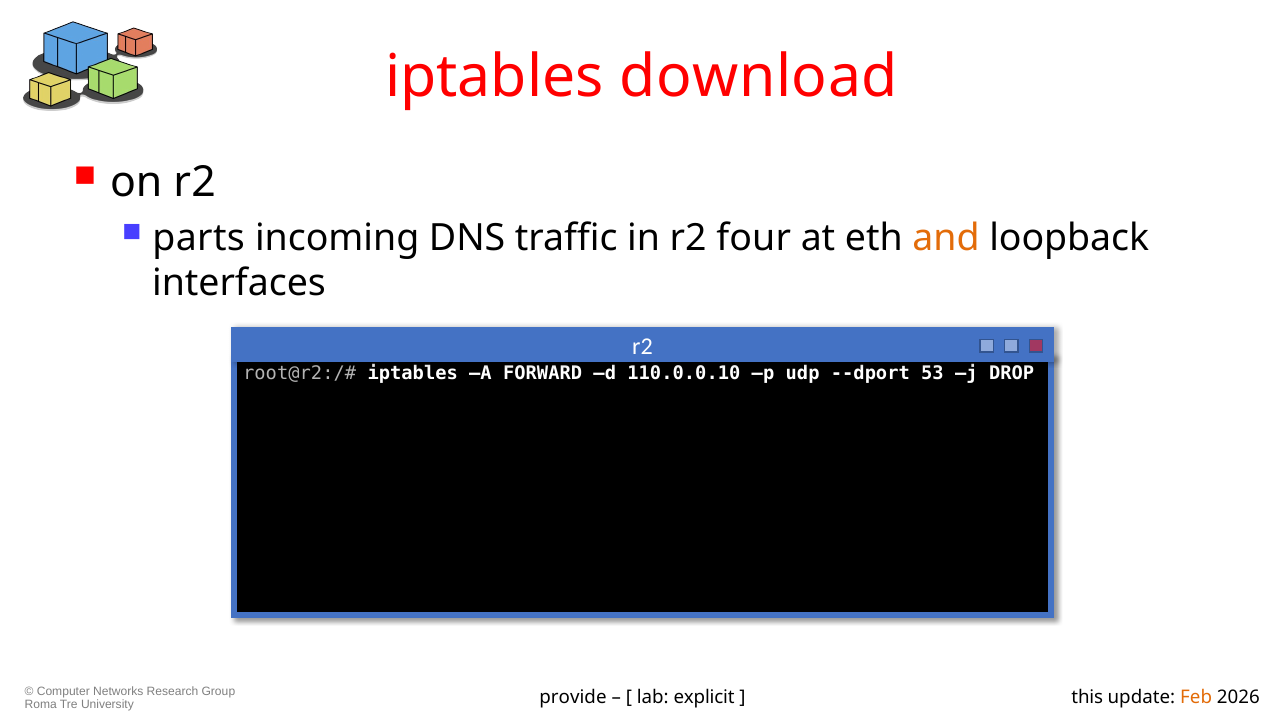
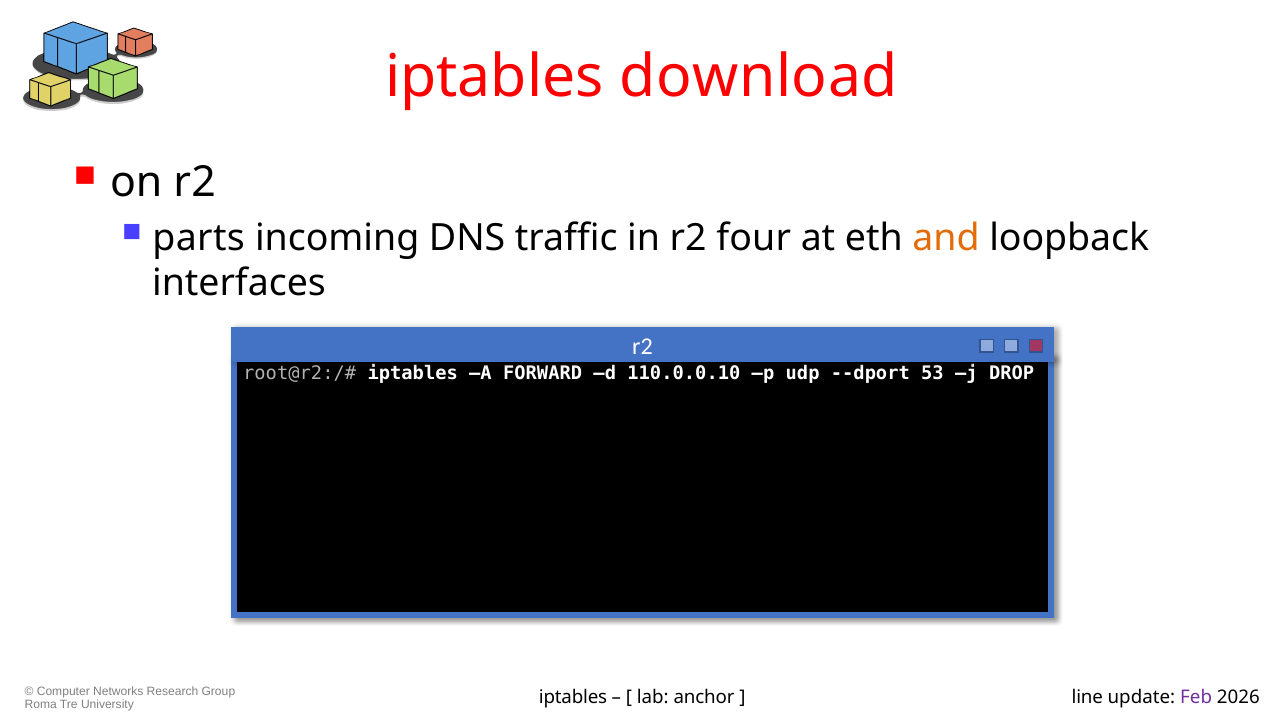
provide at (573, 698): provide -> iptables
explicit: explicit -> anchor
this: this -> line
Feb colour: orange -> purple
